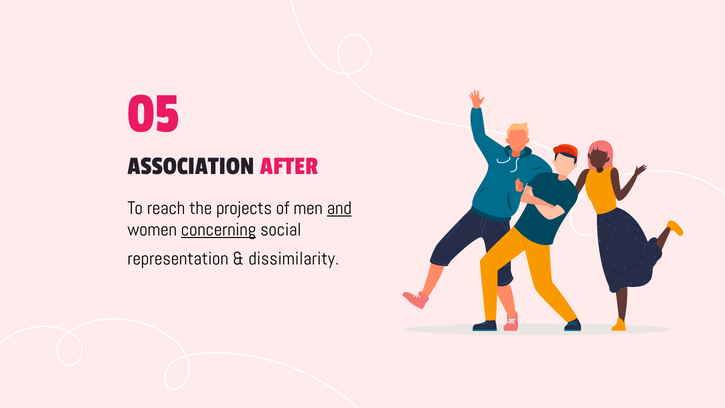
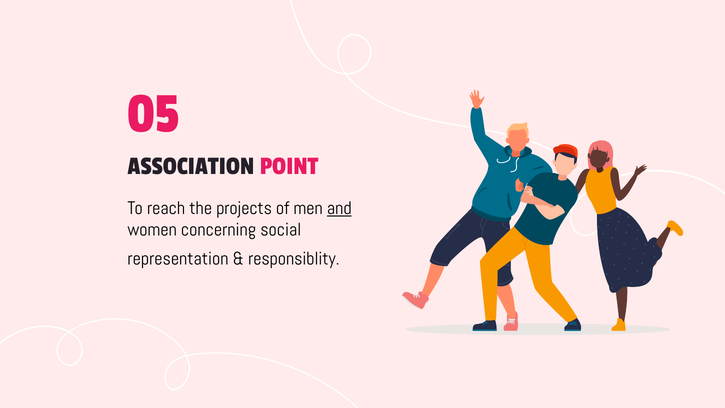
AFTER: AFTER -> POINT
concerning underline: present -> none
dissimilarity: dissimilarity -> responsiblity
